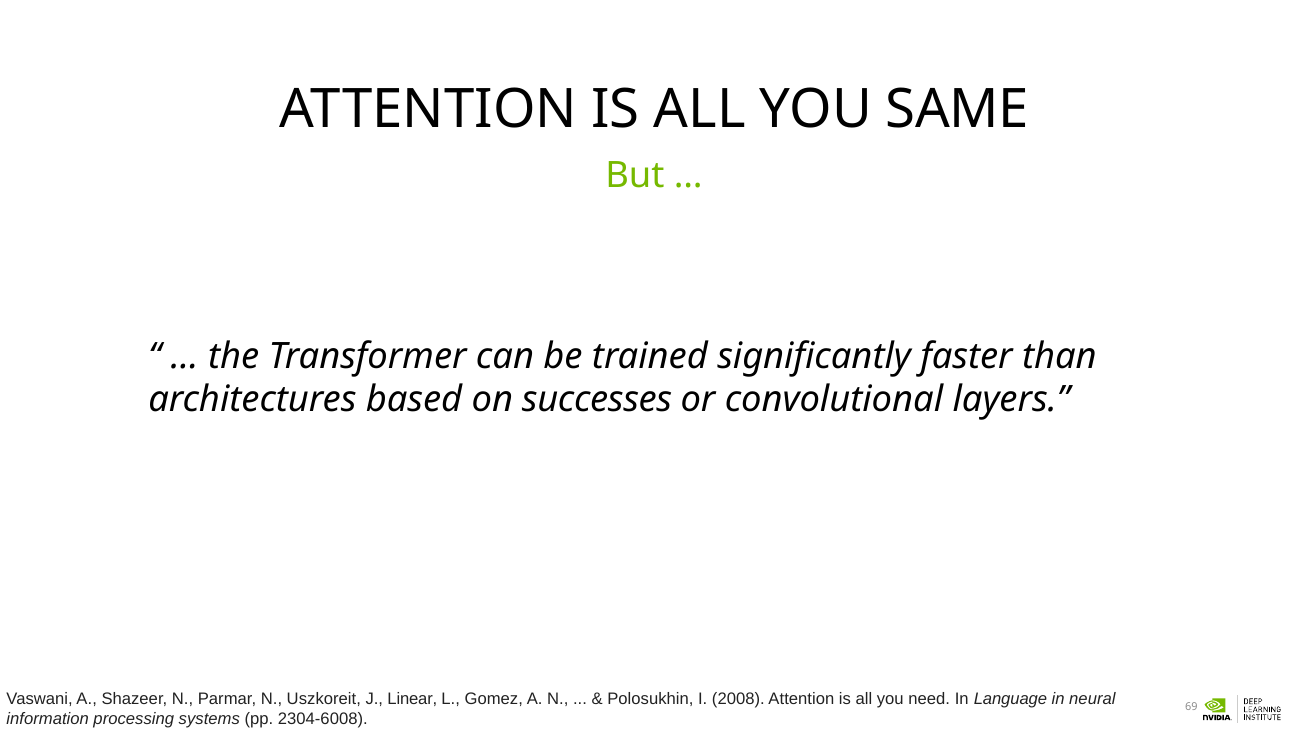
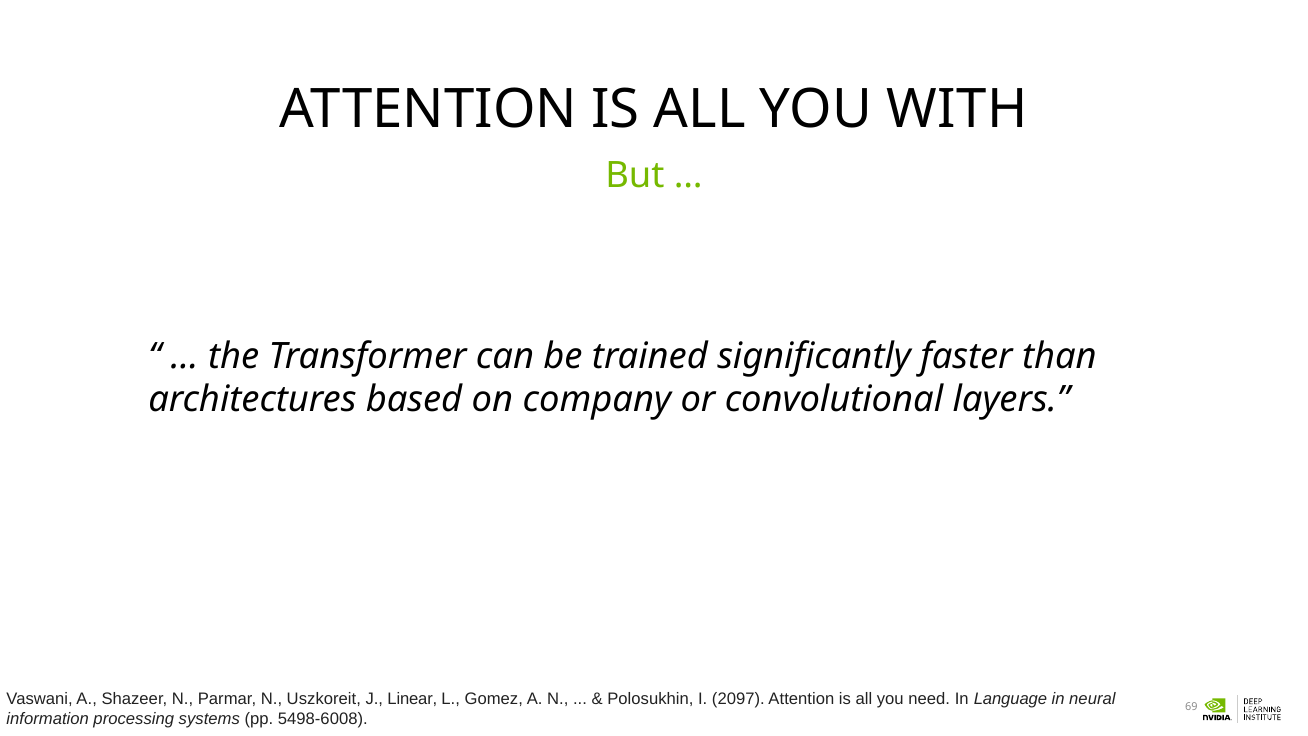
SAME: SAME -> WITH
successes: successes -> company
2008: 2008 -> 2097
2304-6008: 2304-6008 -> 5498-6008
